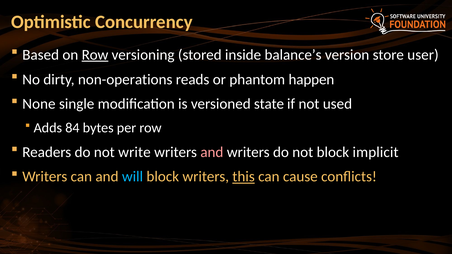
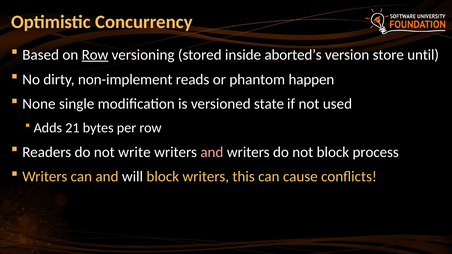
balance’s: balance’s -> aborted’s
user: user -> until
non-operations: non-operations -> non-implement
84: 84 -> 21
implicit: implicit -> process
will colour: light blue -> white
this underline: present -> none
